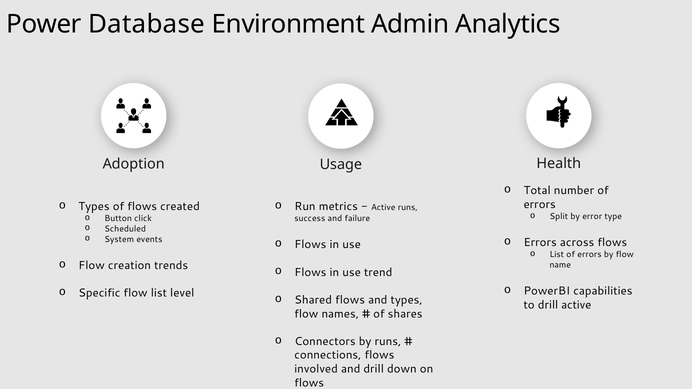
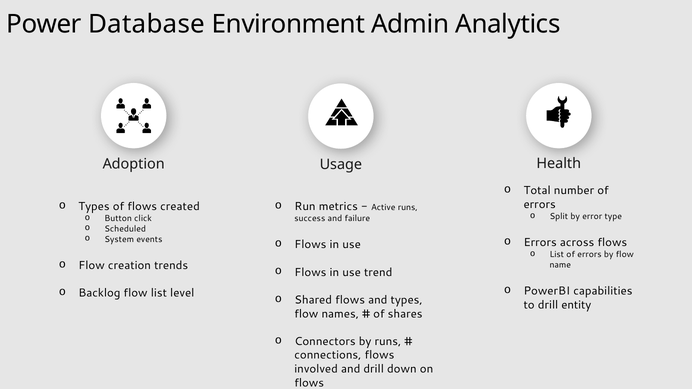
Specific: Specific -> Backlog
drill active: active -> entity
